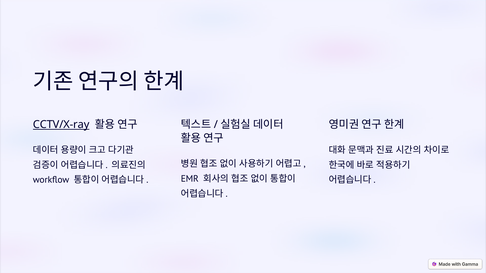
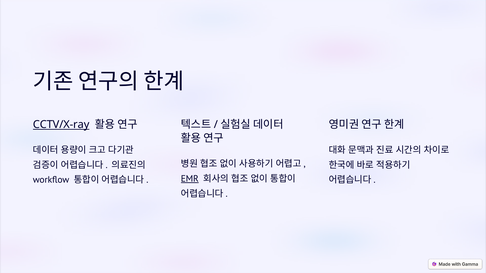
EMR underline: none -> present
